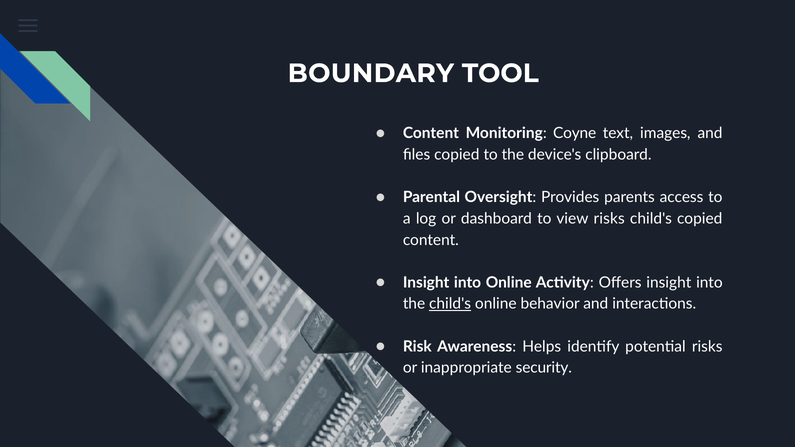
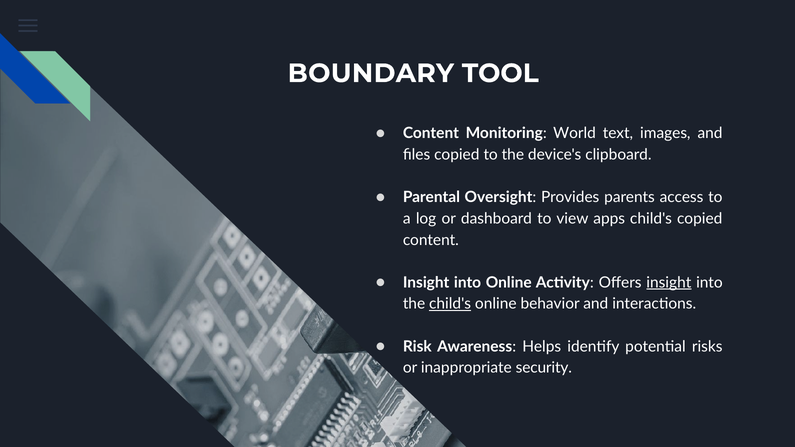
Coyne: Coyne -> World
view risks: risks -> apps
insight at (669, 283) underline: none -> present
